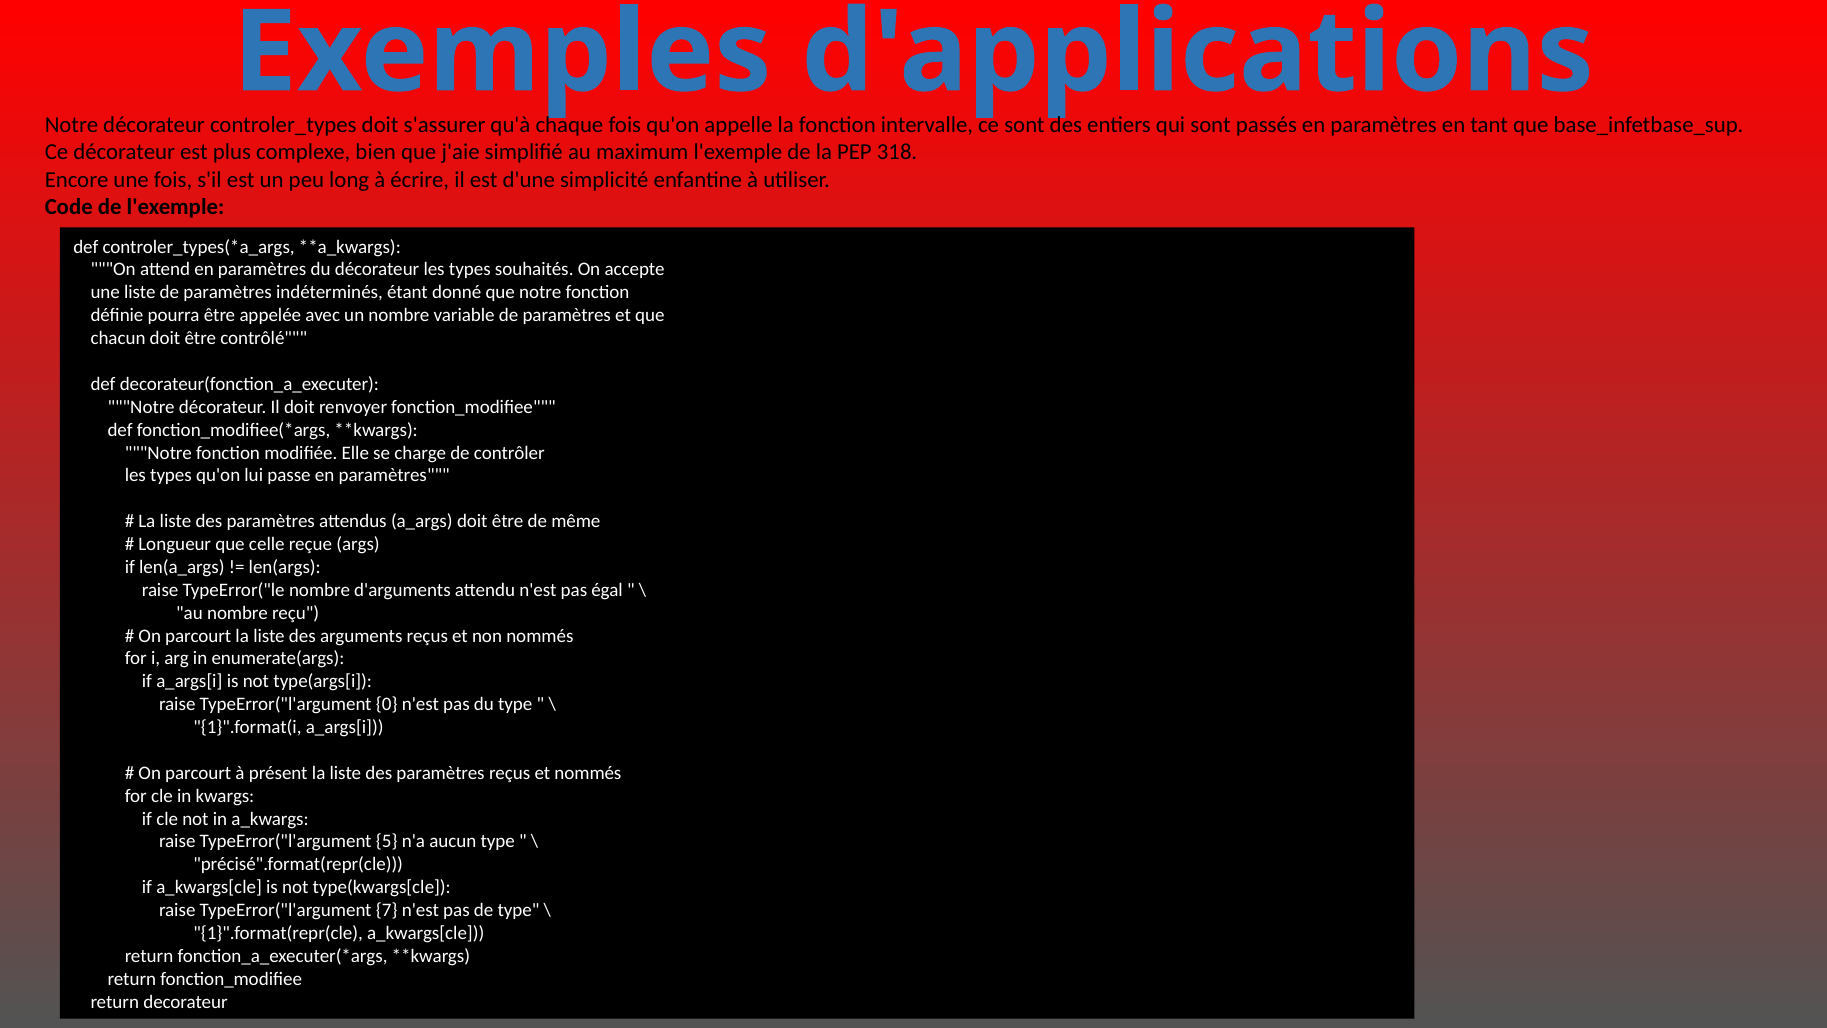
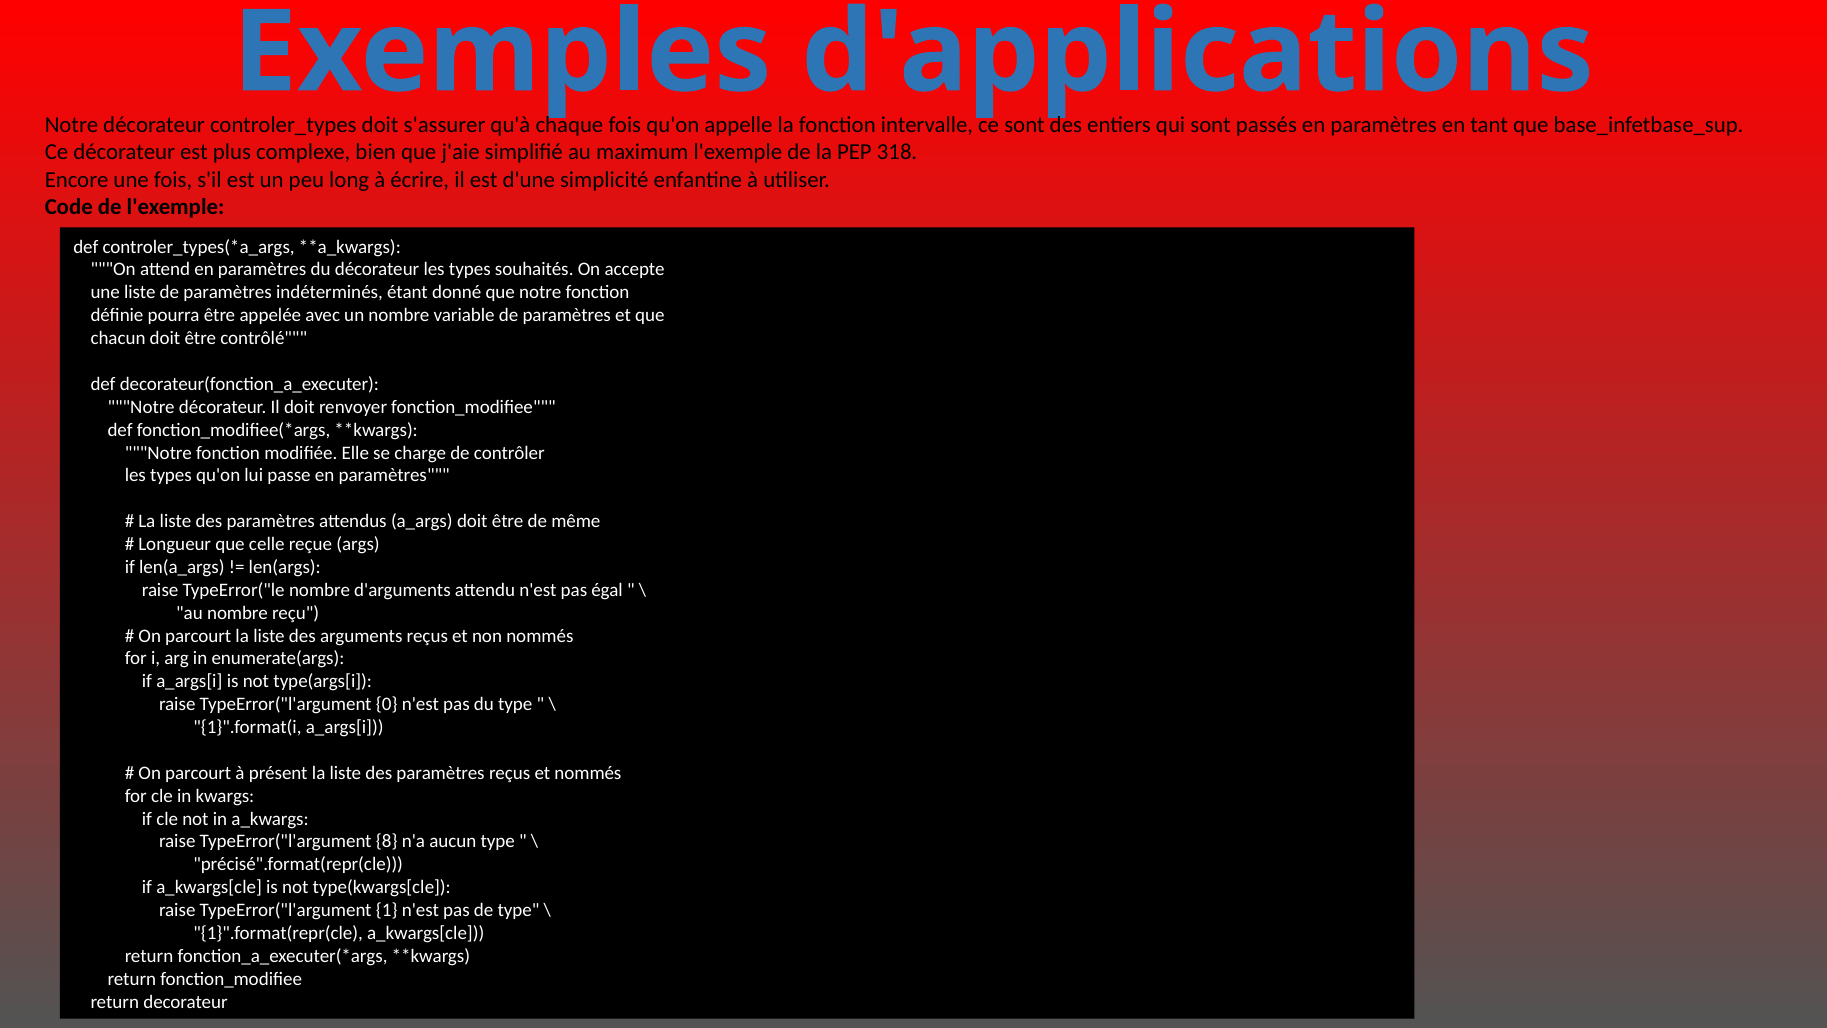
5: 5 -> 8
7: 7 -> 1
